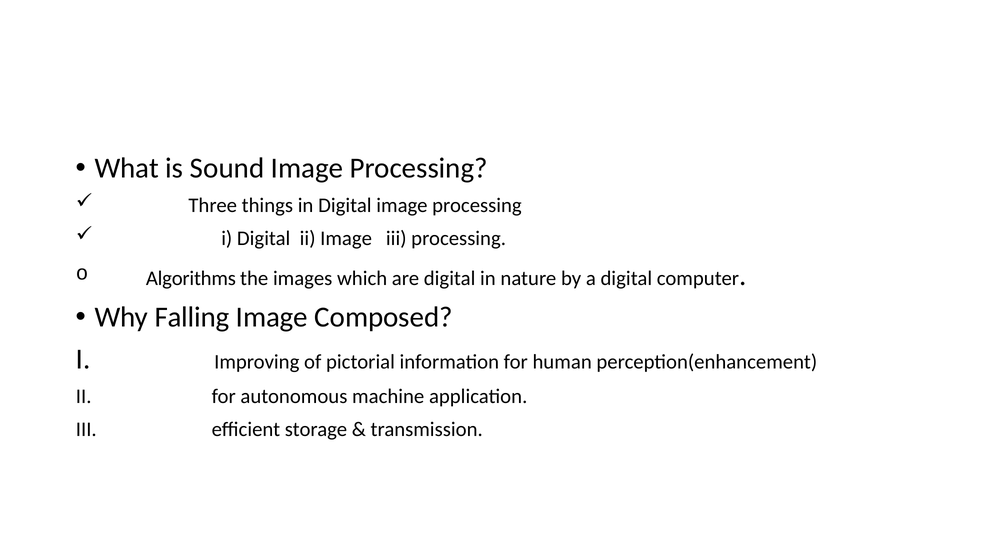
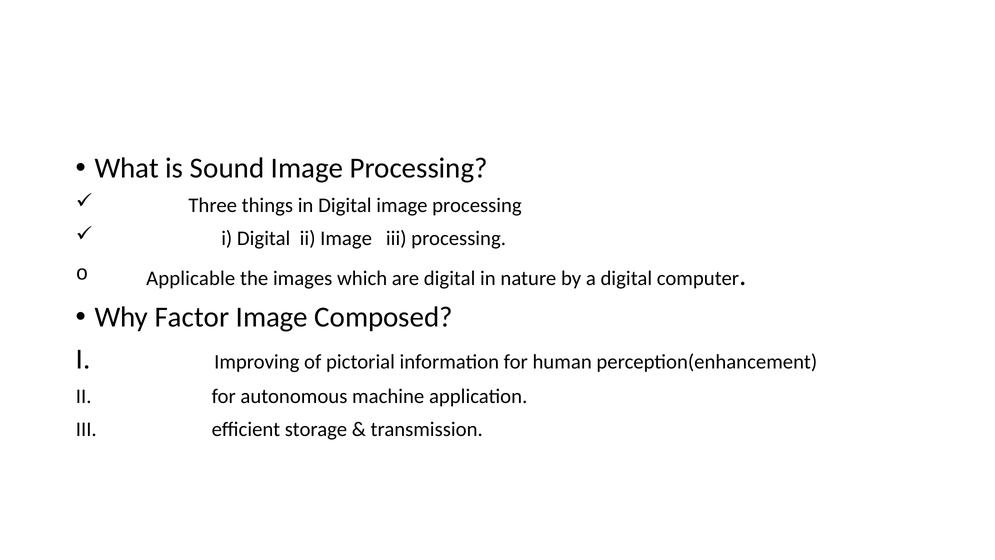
Algorithms: Algorithms -> Applicable
Falling: Falling -> Factor
